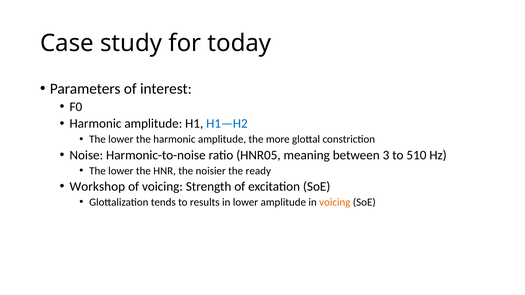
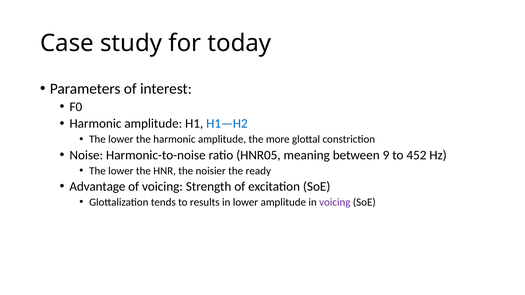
3: 3 -> 9
510: 510 -> 452
Workshop: Workshop -> Advantage
voicing at (335, 202) colour: orange -> purple
